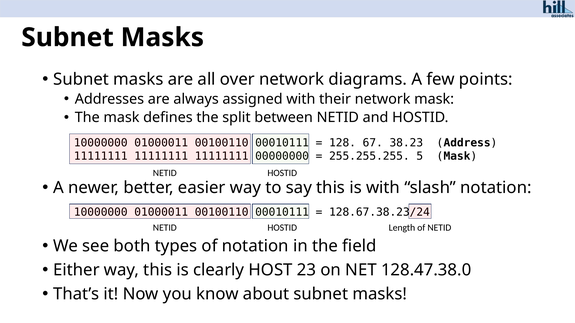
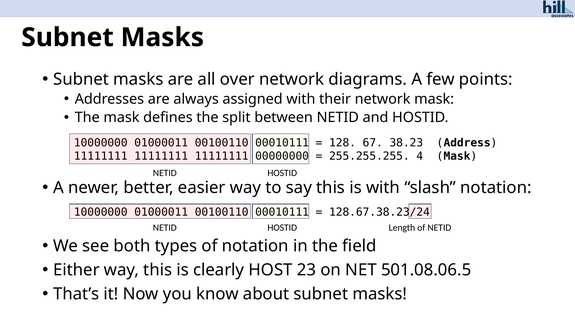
5: 5 -> 4
128.47.38.0: 128.47.38.0 -> 501.08.06.5
